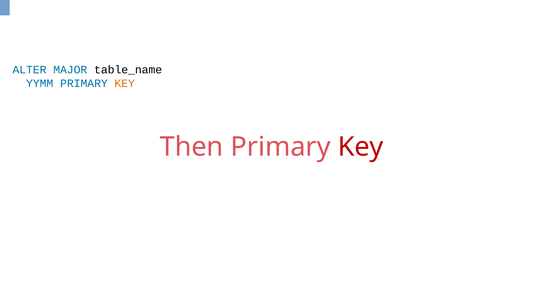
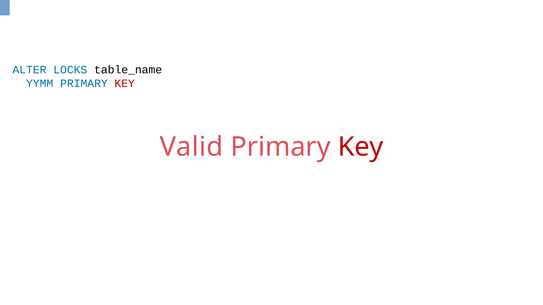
MAJOR: MAJOR -> LOCKS
KEY at (125, 83) colour: orange -> red
Then: Then -> Valid
